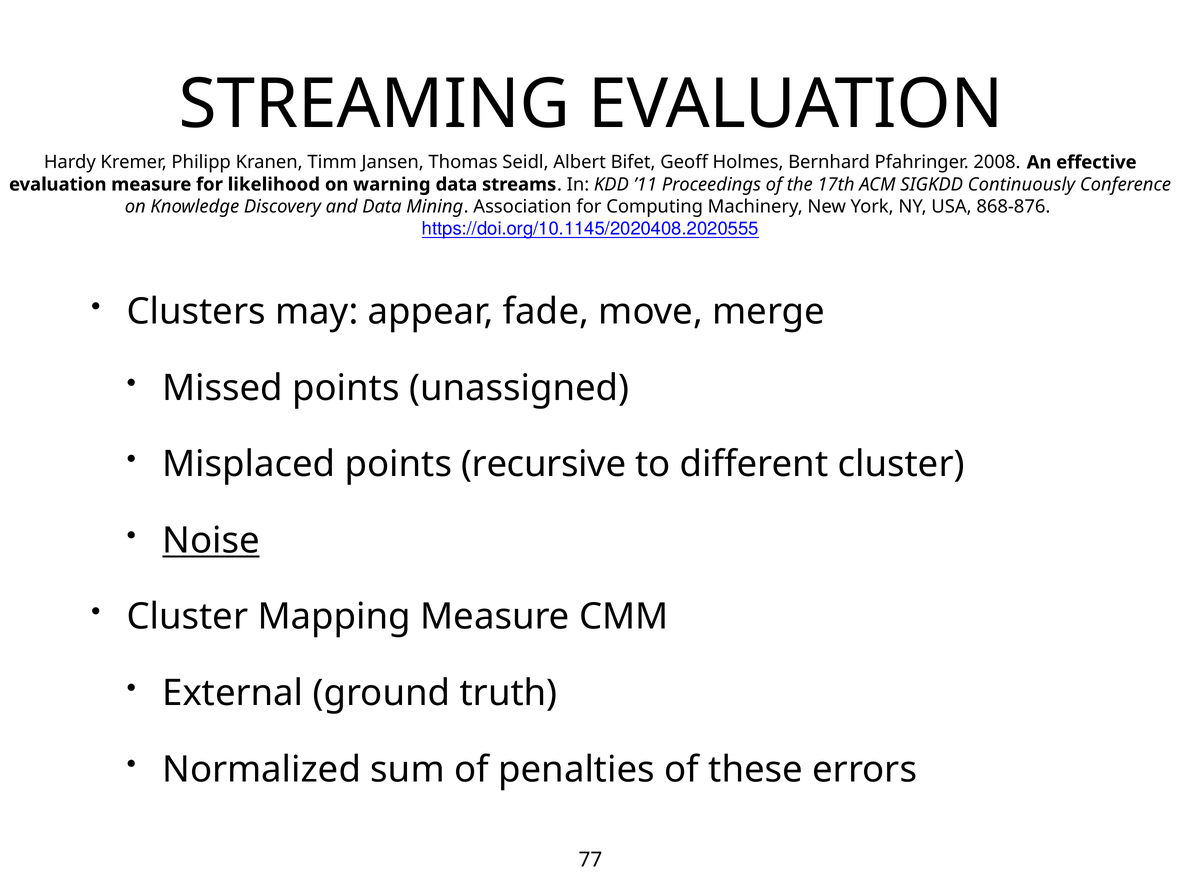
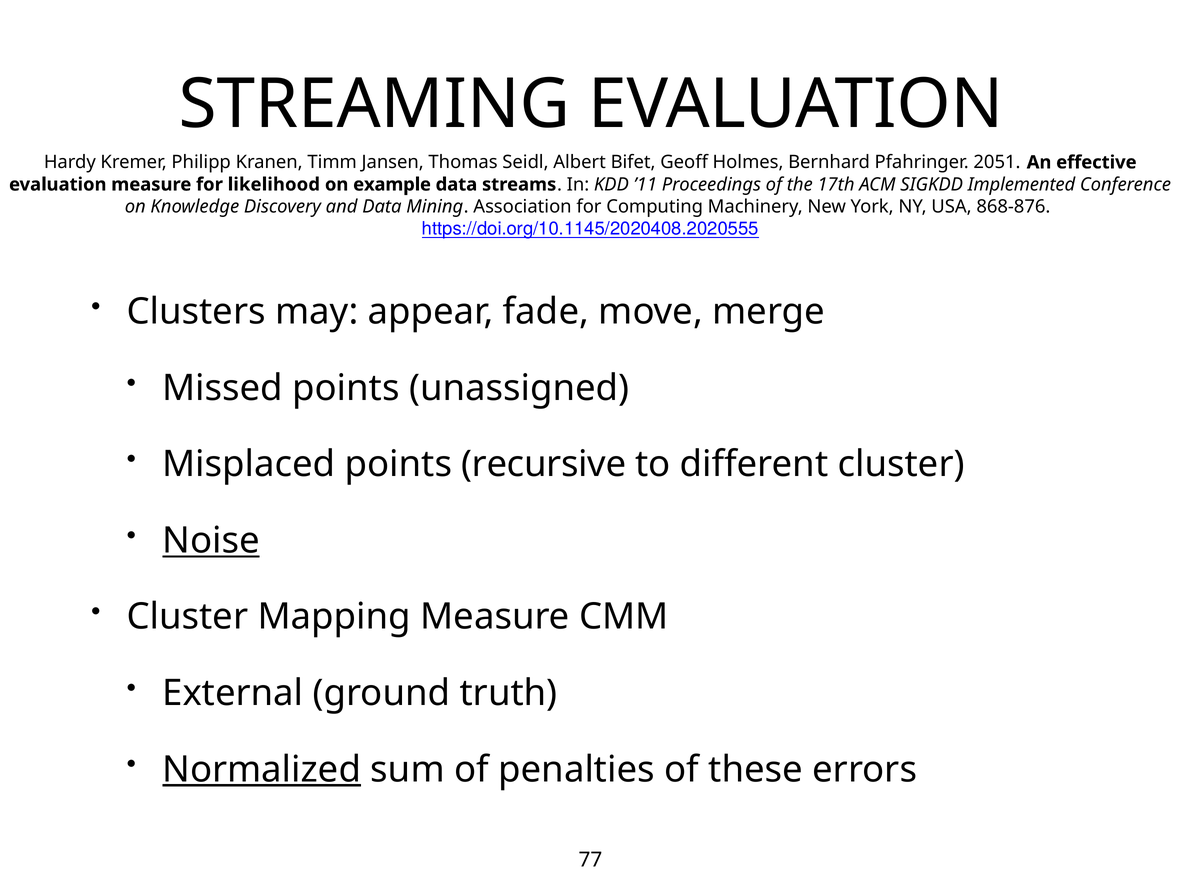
2008: 2008 -> 2051
warning: warning -> example
Continuously: Continuously -> Implemented
Normalized underline: none -> present
